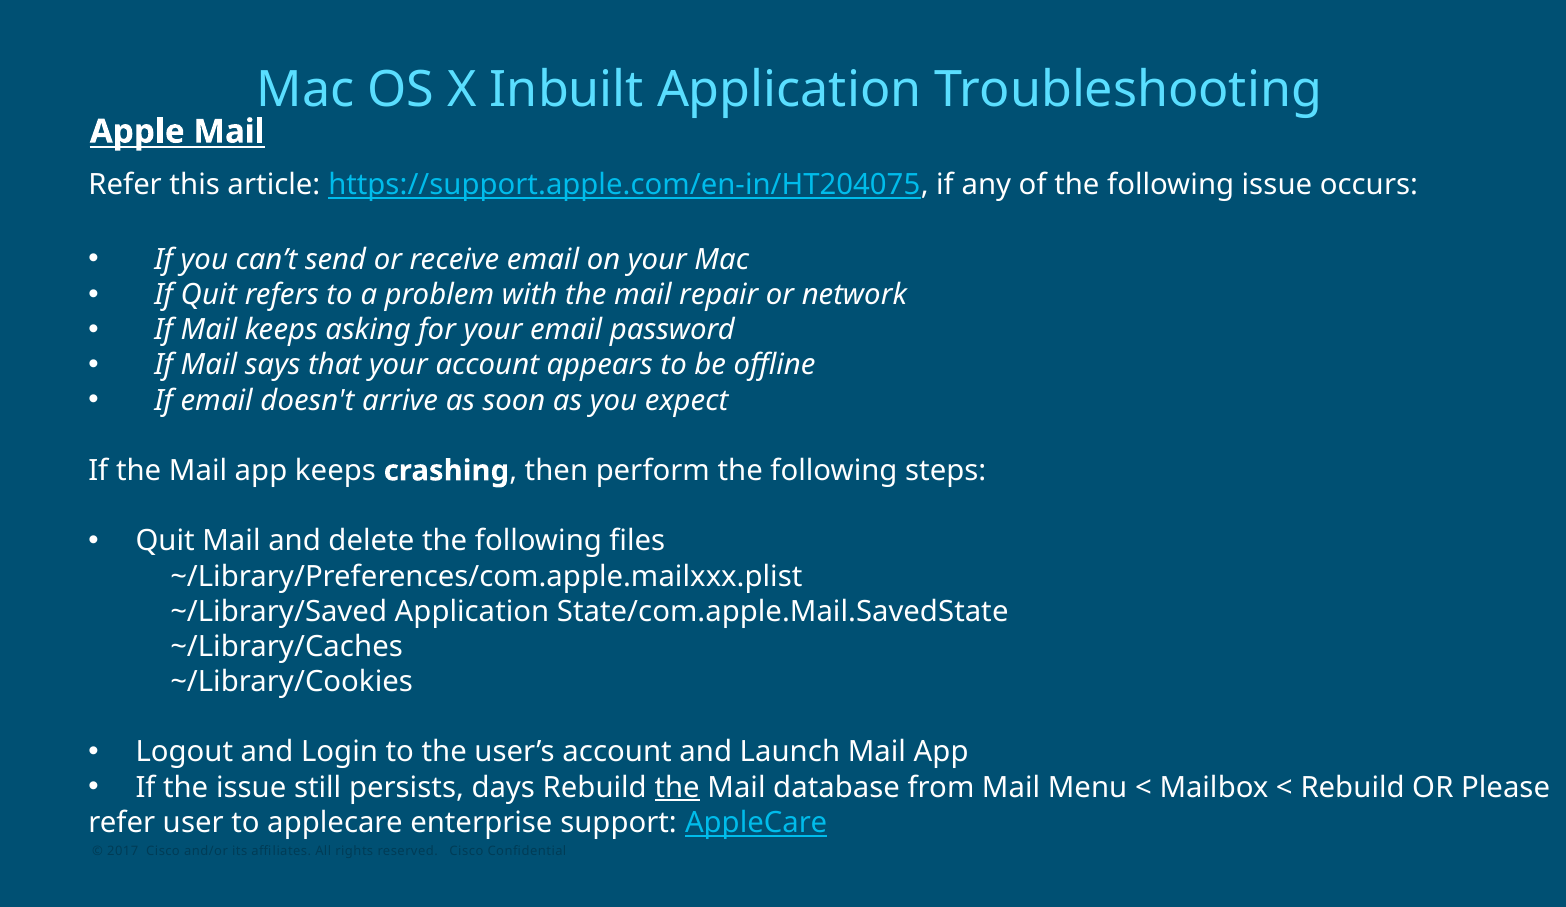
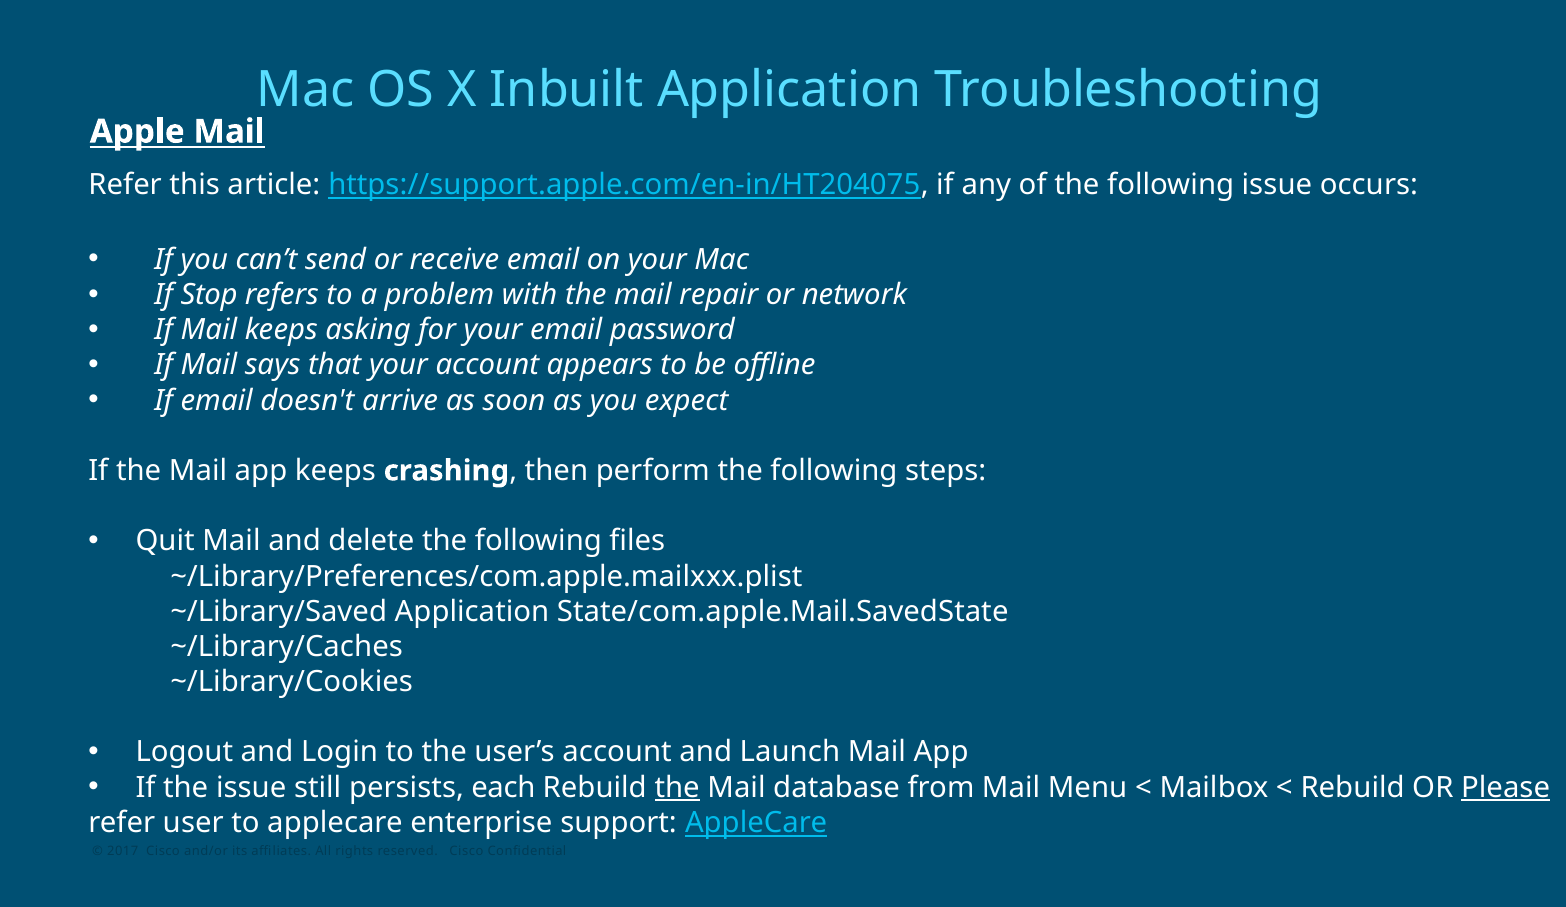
If Quit: Quit -> Stop
days: days -> each
Please underline: none -> present
